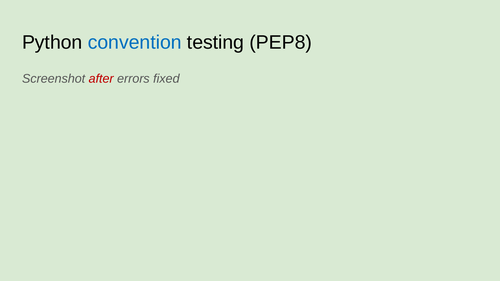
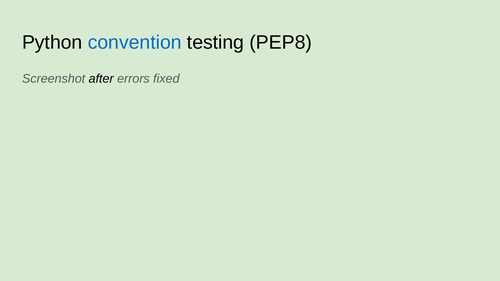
after colour: red -> black
